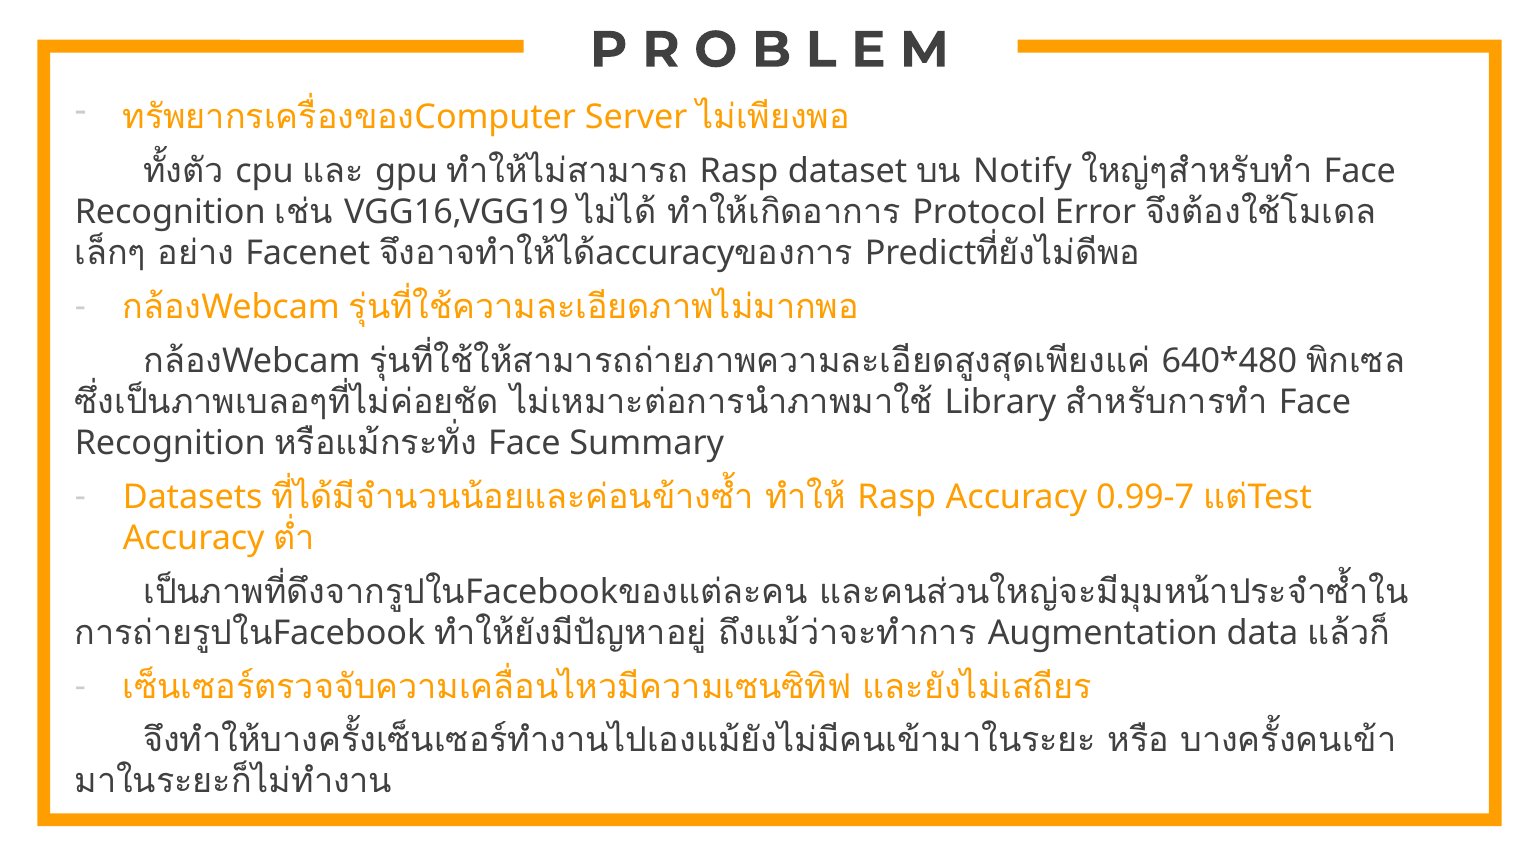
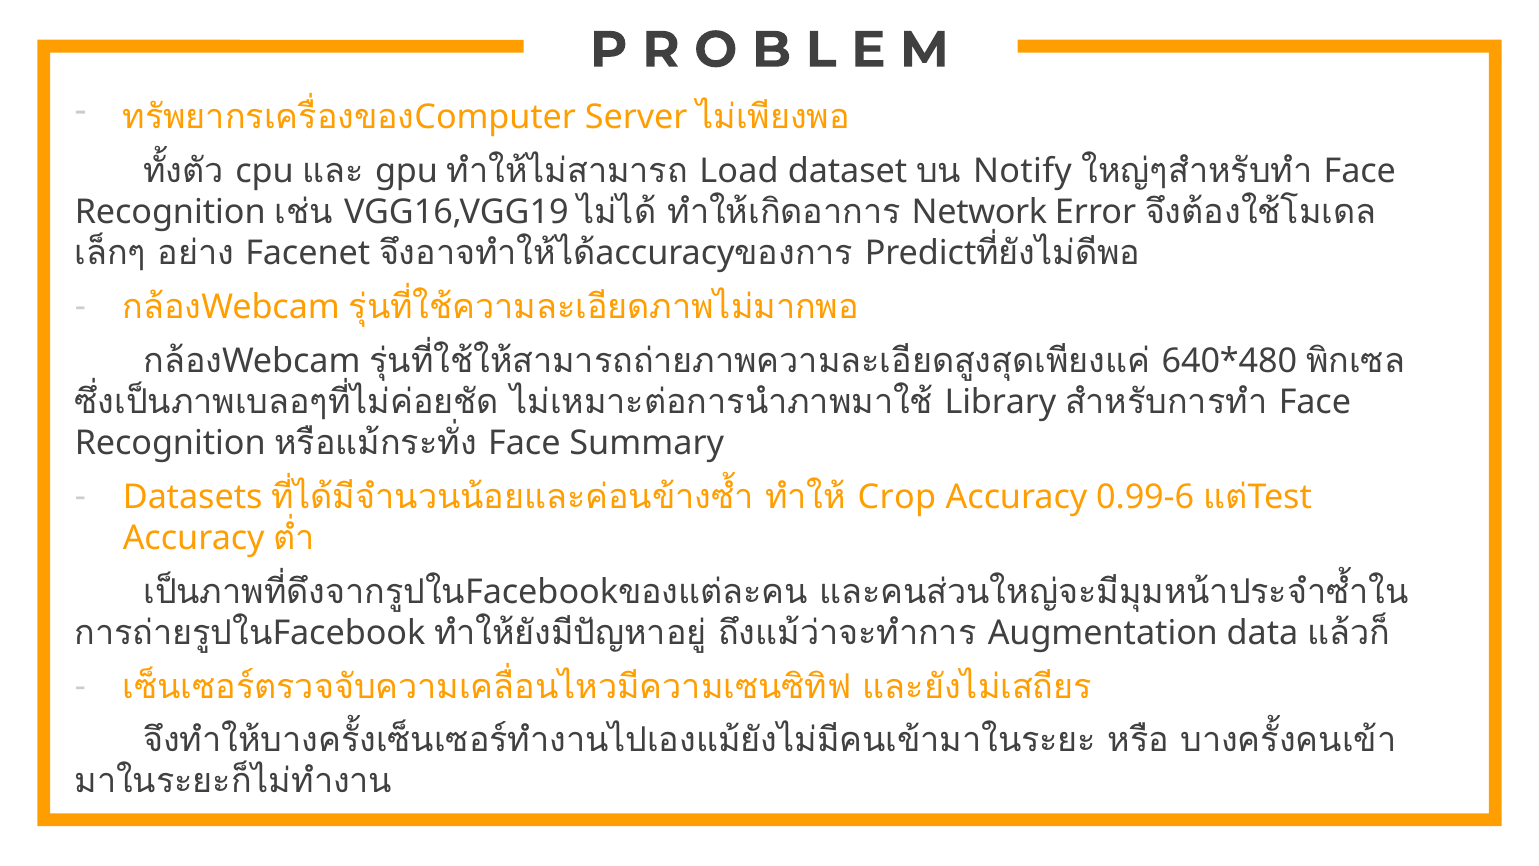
Rasp at (739, 171): Rasp -> Load
Protocol: Protocol -> Network
Rasp at (897, 497): Rasp -> Crop
0.99-7: 0.99-7 -> 0.99-6
